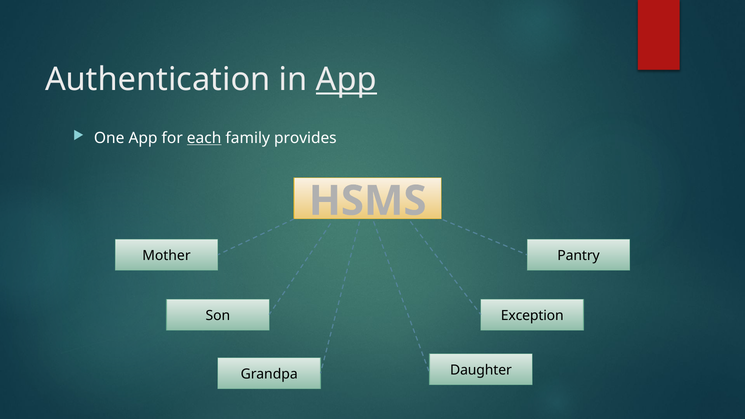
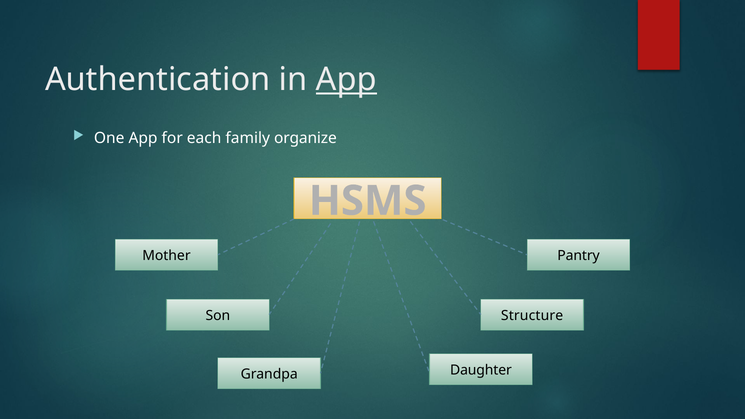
each underline: present -> none
provides: provides -> organize
Exception: Exception -> Structure
